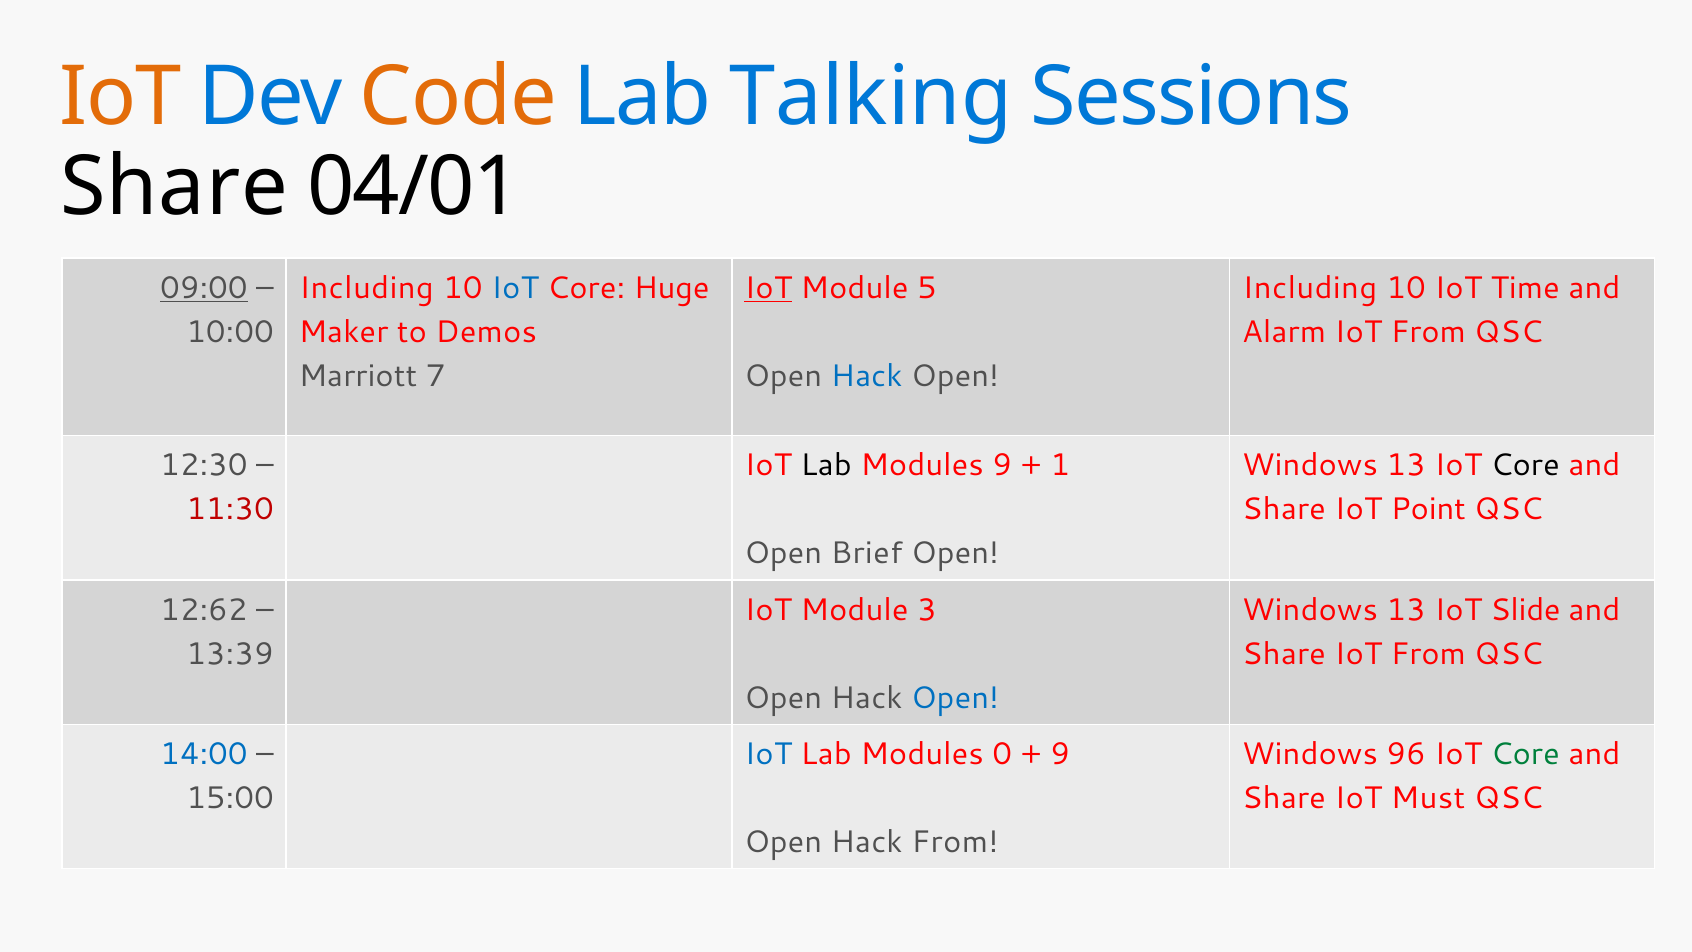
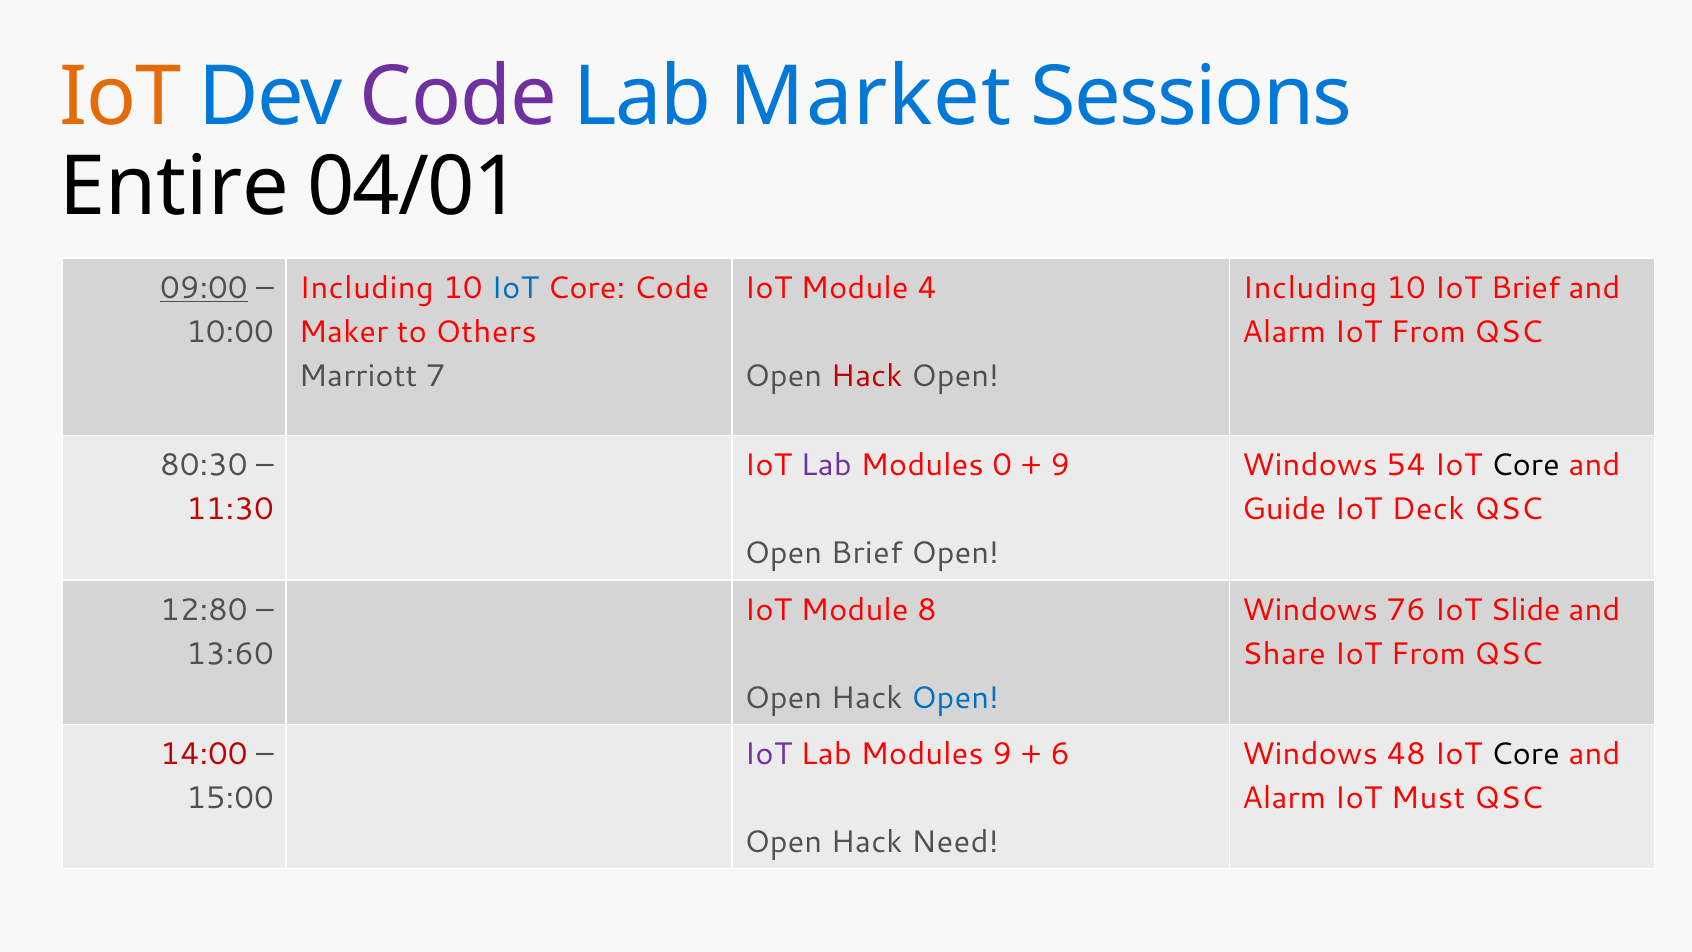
Code at (459, 97) colour: orange -> purple
Talking: Talking -> Market
Share at (174, 187): Share -> Entire
Core Huge: Huge -> Code
IoT at (768, 288) underline: present -> none
5: 5 -> 4
IoT Time: Time -> Brief
Demos: Demos -> Others
Hack at (867, 376) colour: blue -> red
12:30: 12:30 -> 80:30
Lab at (826, 465) colour: black -> purple
Modules 9: 9 -> 0
1 at (1060, 465): 1 -> 9
13 at (1406, 465): 13 -> 54
Share at (1284, 509): Share -> Guide
Point: Point -> Deck
12:62: 12:62 -> 12:80
3: 3 -> 8
13 at (1406, 610): 13 -> 76
13:39: 13:39 -> 13:60
14:00 colour: blue -> red
IoT at (768, 754) colour: blue -> purple
Modules 0: 0 -> 9
9 at (1060, 754): 9 -> 6
96: 96 -> 48
Core at (1525, 754) colour: green -> black
Share at (1284, 798): Share -> Alarm
Hack From: From -> Need
